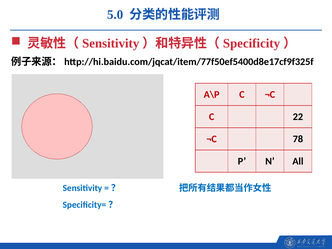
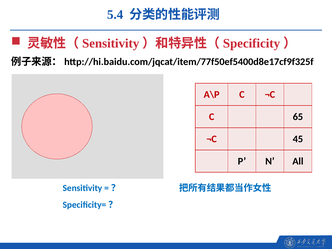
5.0: 5.0 -> 5.4
22: 22 -> 65
78: 78 -> 45
